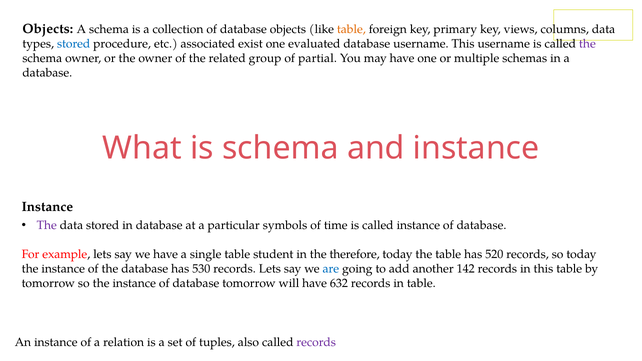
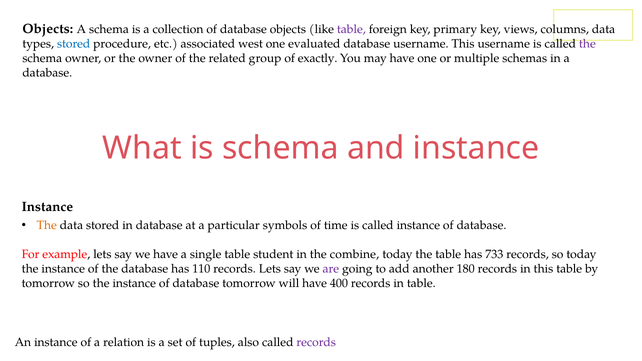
table at (351, 29) colour: orange -> purple
exist: exist -> west
partial: partial -> exactly
The at (47, 225) colour: purple -> orange
therefore: therefore -> combine
520: 520 -> 733
530: 530 -> 110
are colour: blue -> purple
142: 142 -> 180
632: 632 -> 400
